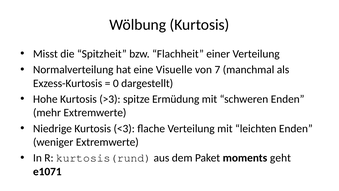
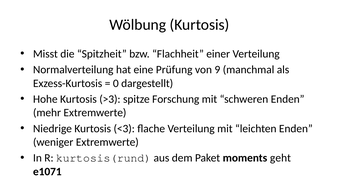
Visuelle: Visuelle -> Prüfung
7: 7 -> 9
Ermüdung: Ermüdung -> Forschung
